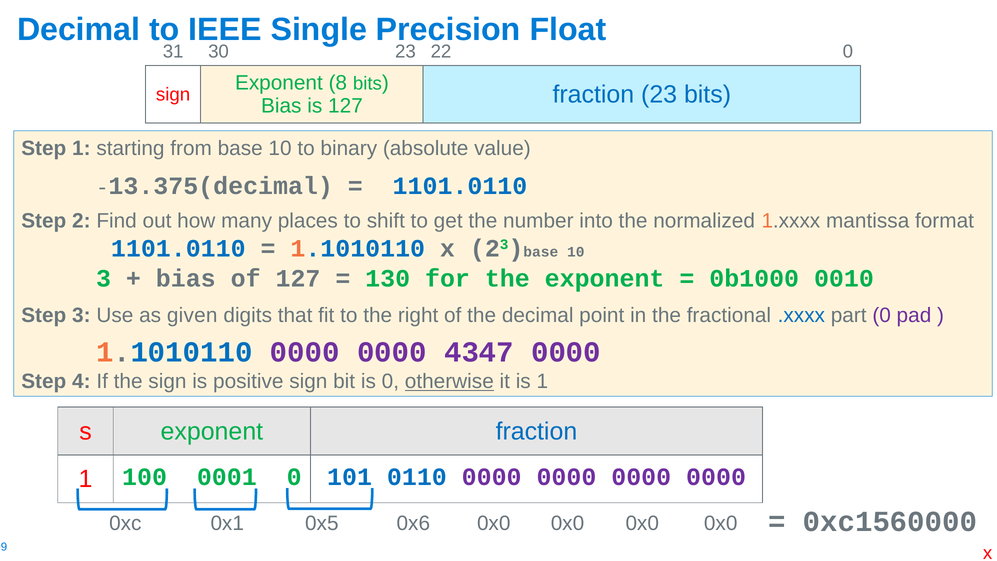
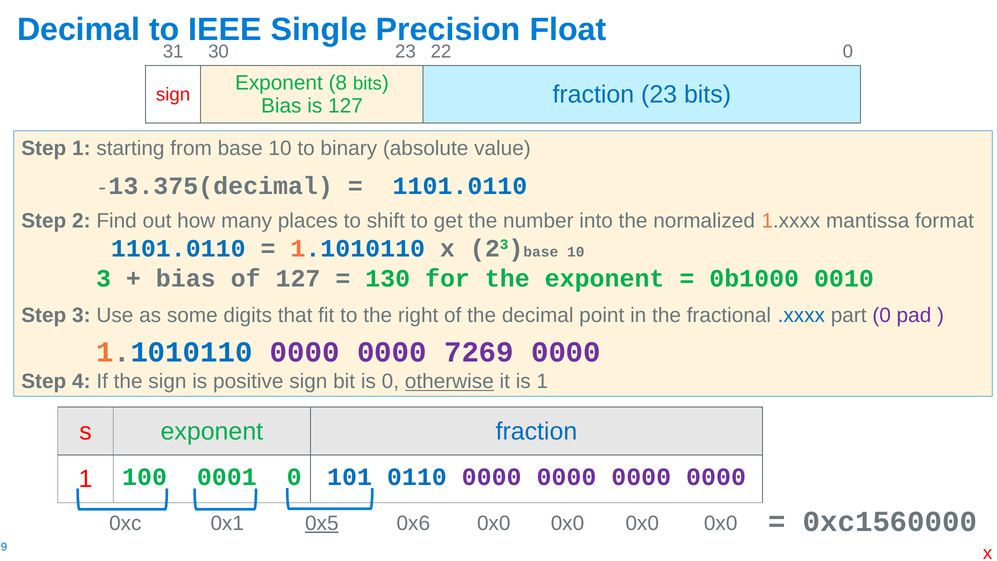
given: given -> some
4347: 4347 -> 7269
0x5 underline: none -> present
